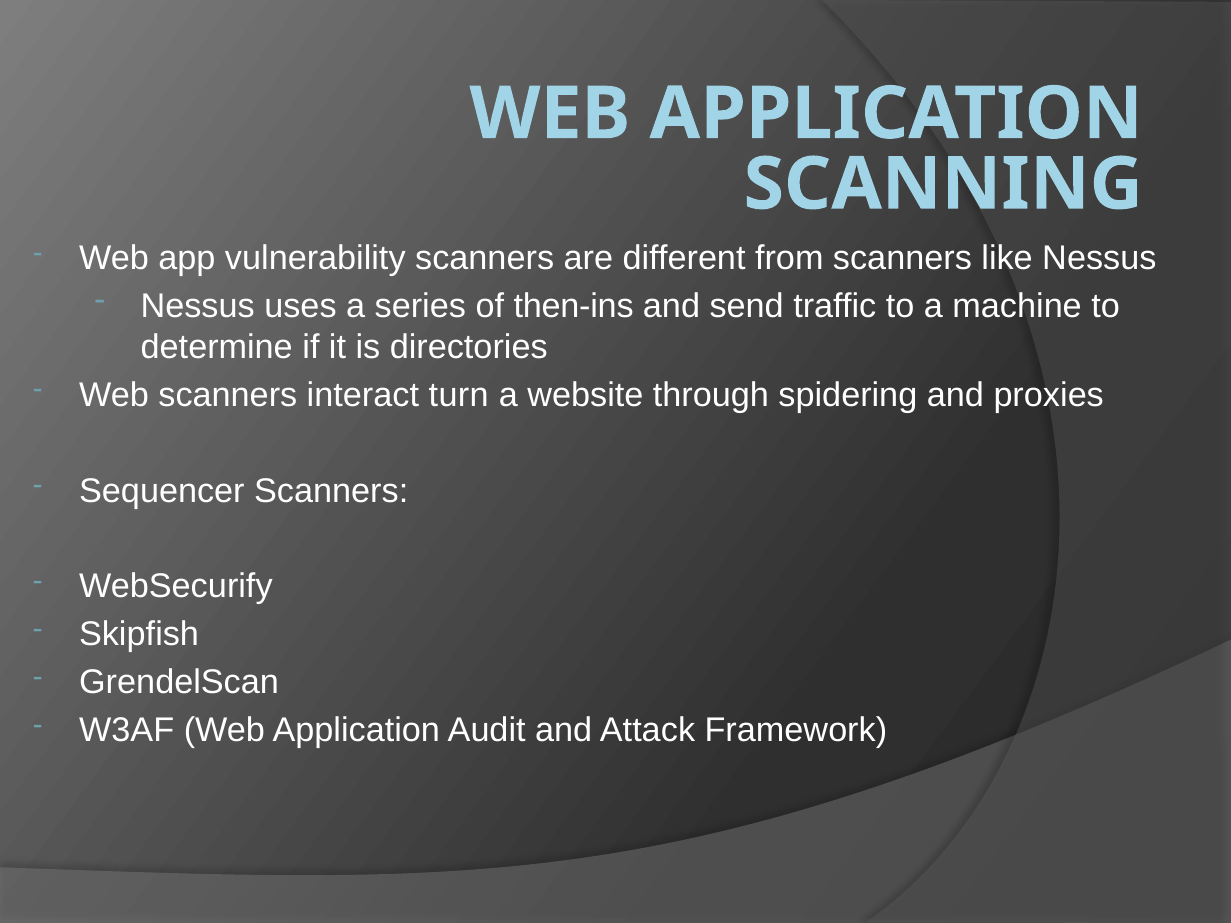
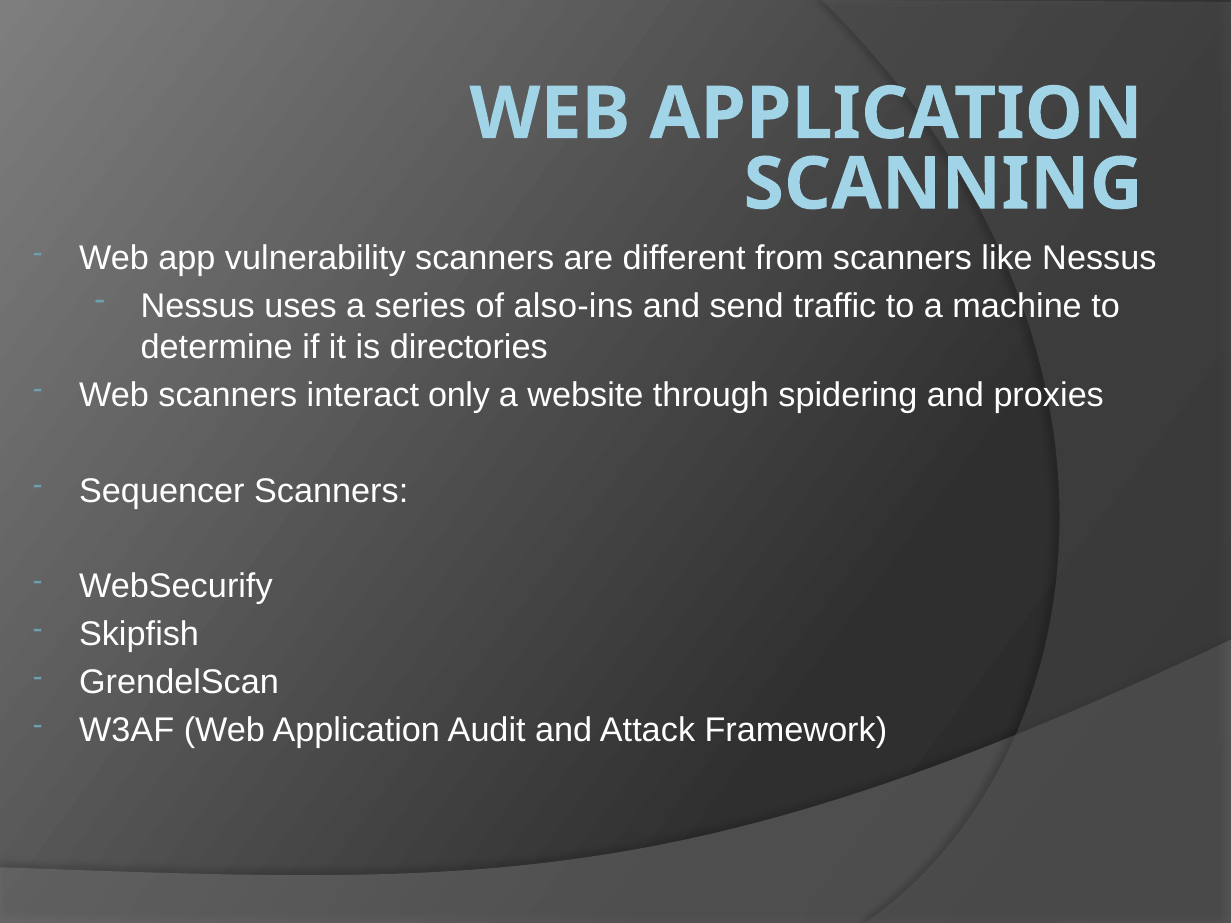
then-ins: then-ins -> also-ins
turn: turn -> only
